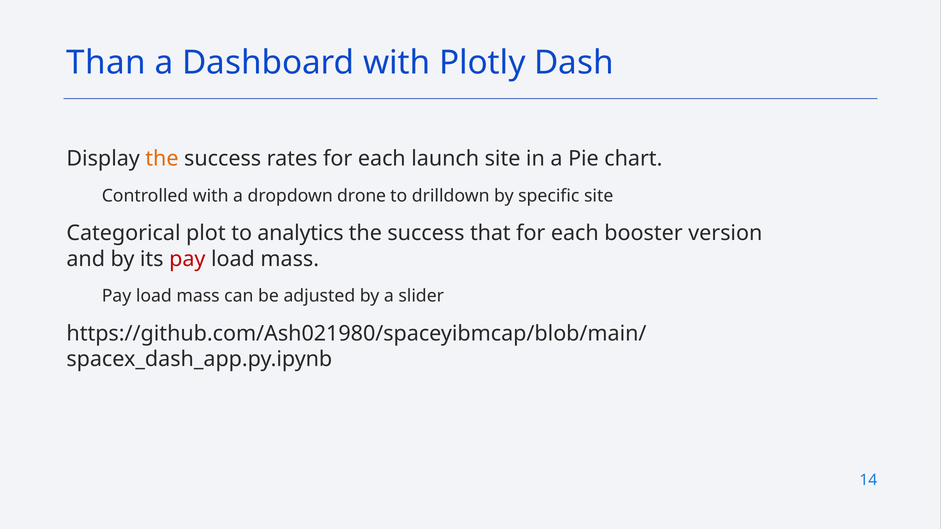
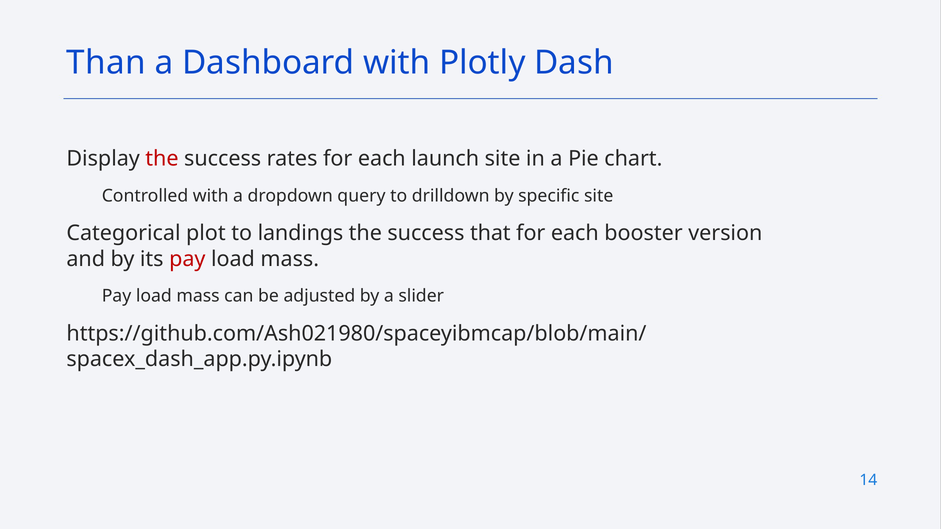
the at (162, 159) colour: orange -> red
drone: drone -> query
analytics: analytics -> landings
